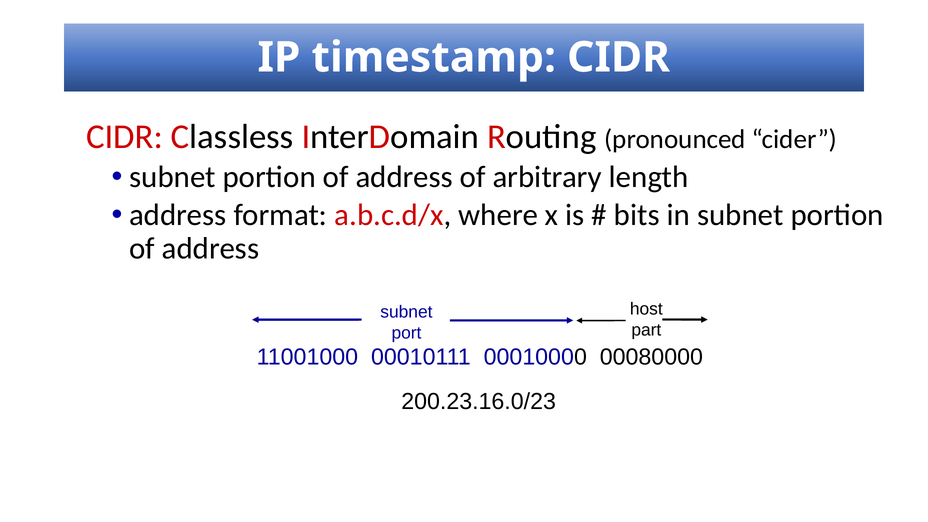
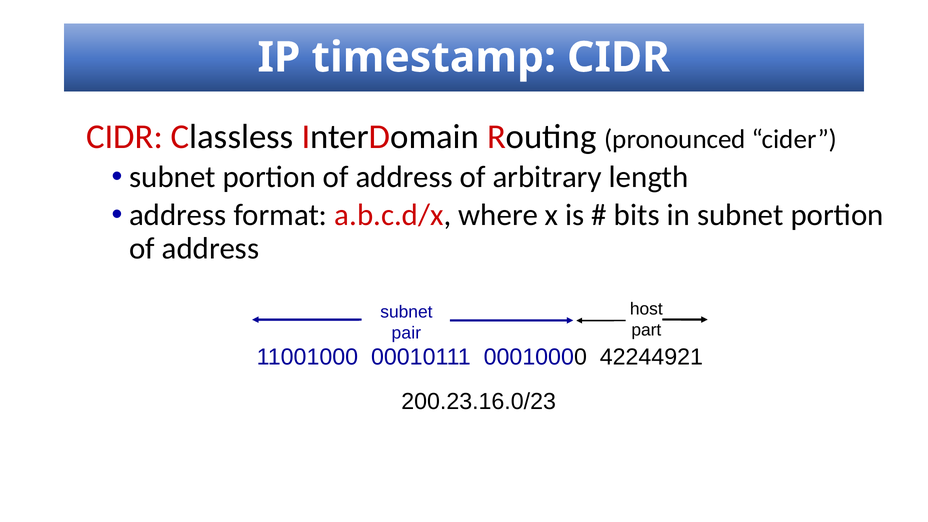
port: port -> pair
00080000: 00080000 -> 42244921
